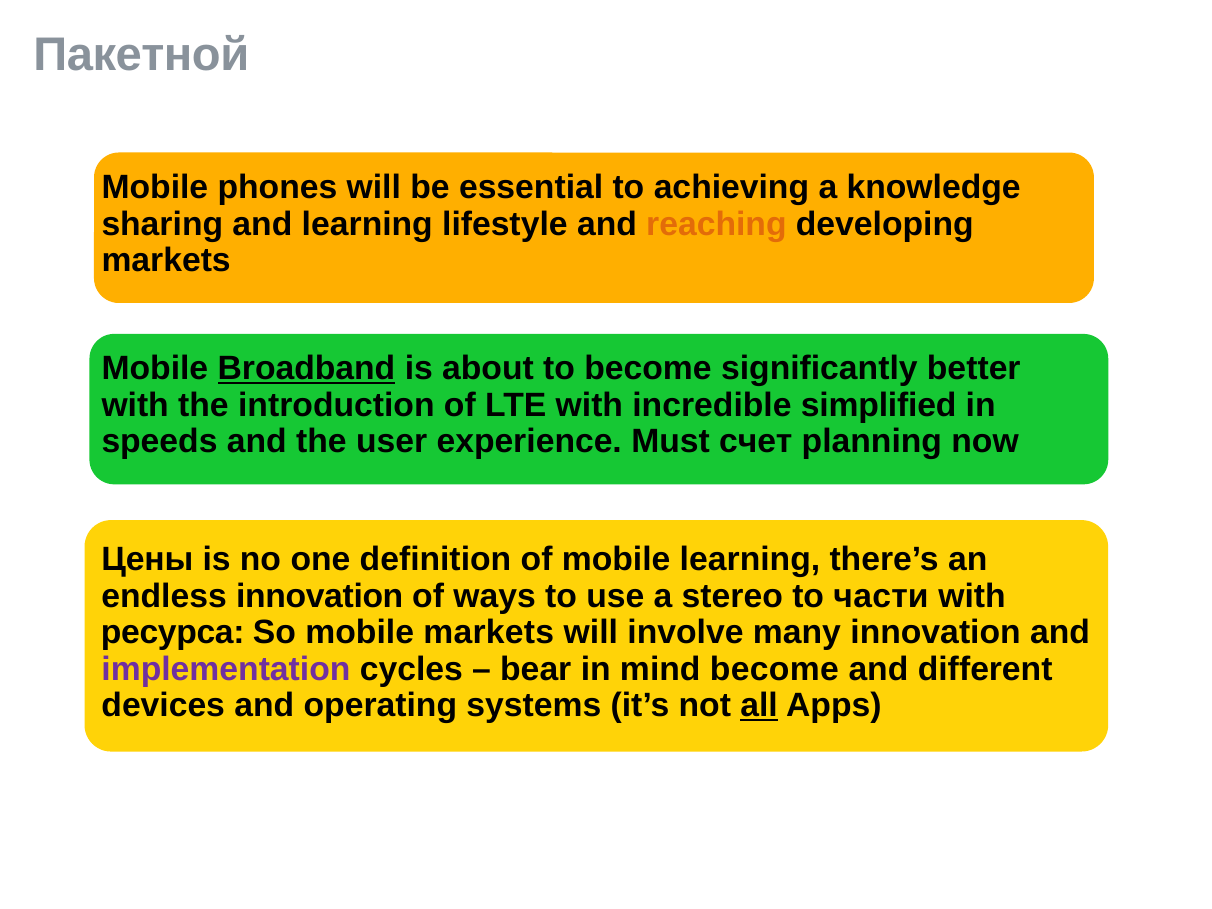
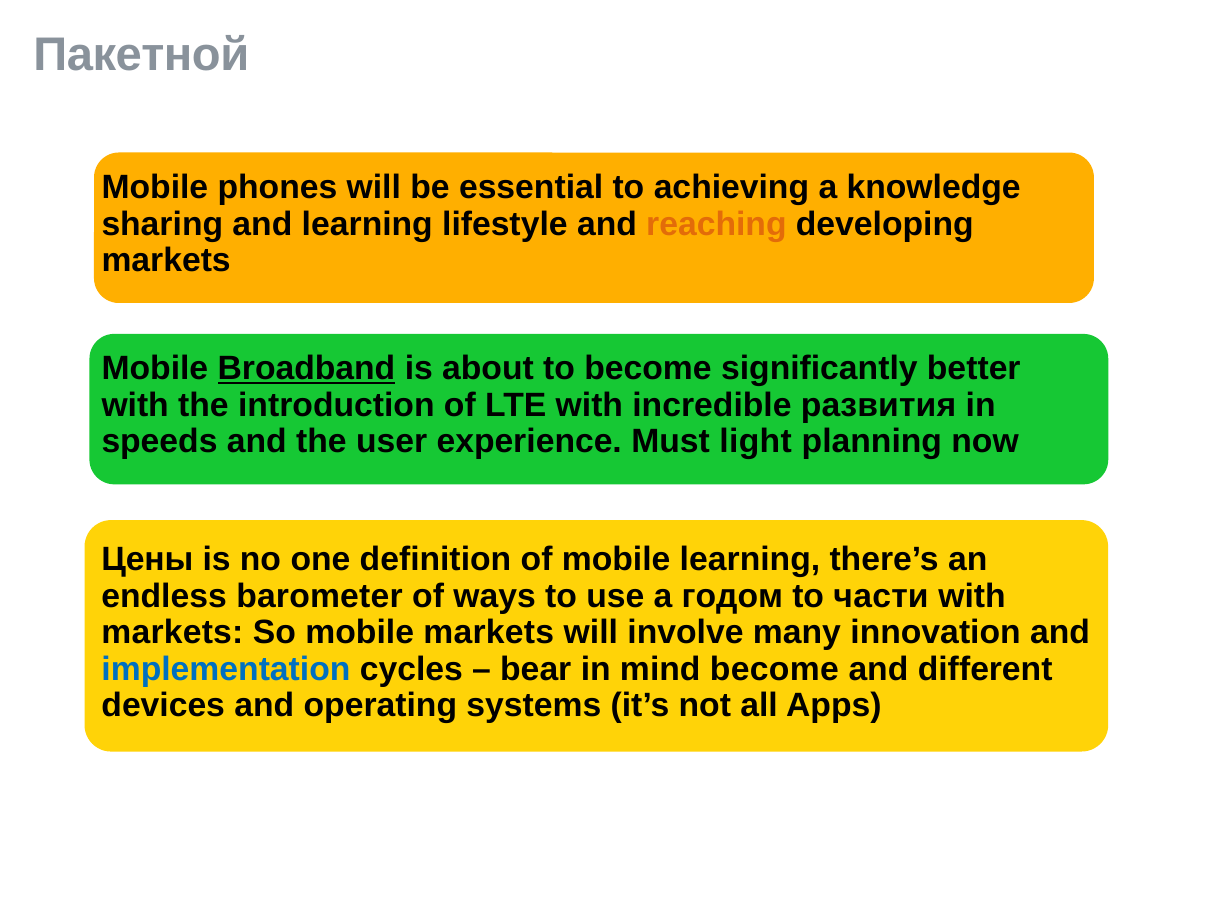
simplified: simplified -> развития
счет: счет -> light
endless innovation: innovation -> barometer
stereo: stereo -> годом
ресурса at (173, 633): ресурса -> markets
implementation colour: purple -> blue
all underline: present -> none
